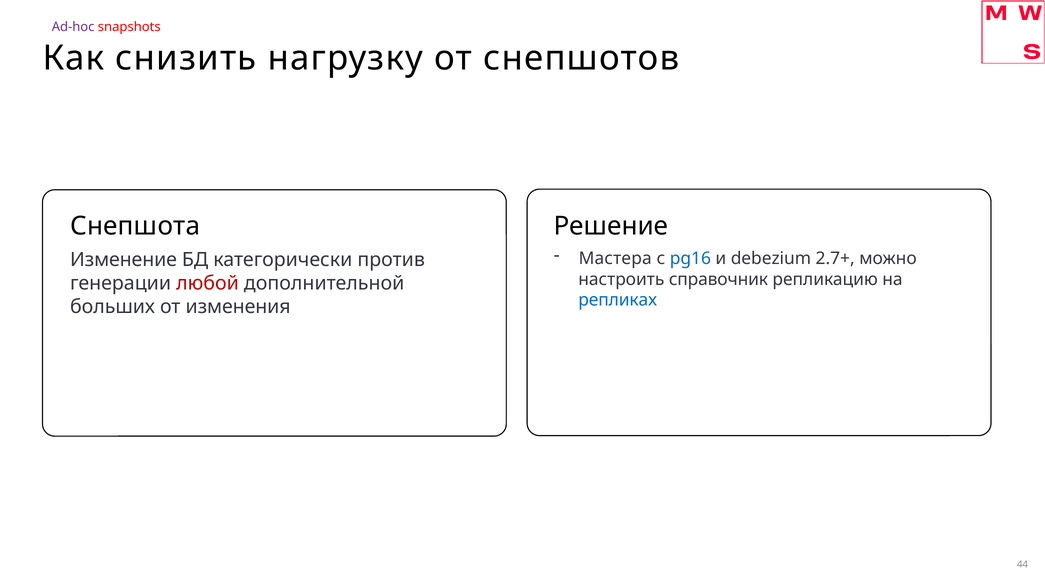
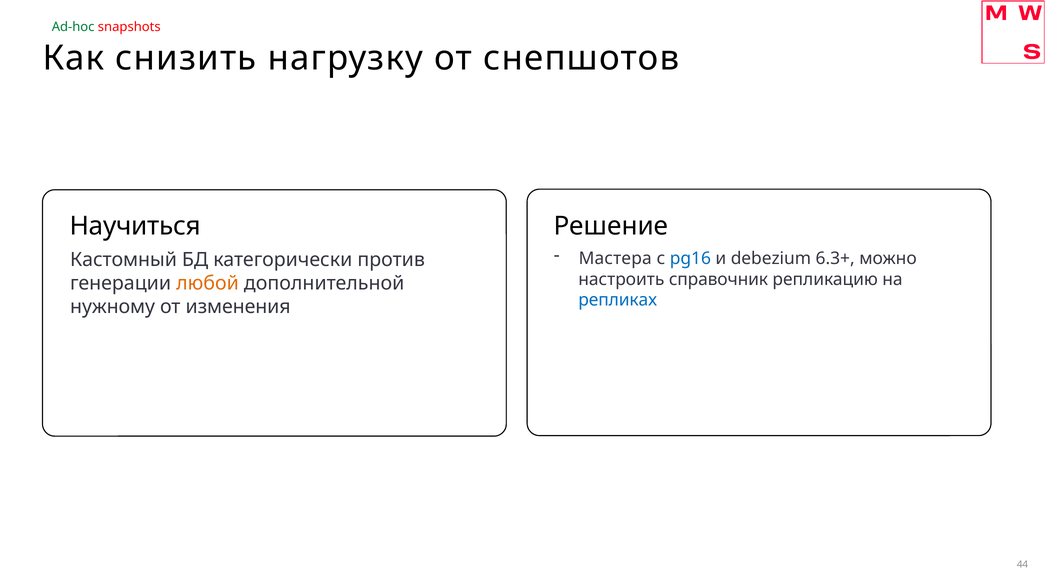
Ad-hoc colour: purple -> green
Снепшота: Снепшота -> Научиться
2.7+: 2.7+ -> 6.3+
Изменение: Изменение -> Кастомный
любой colour: red -> orange
больших: больших -> нужному
